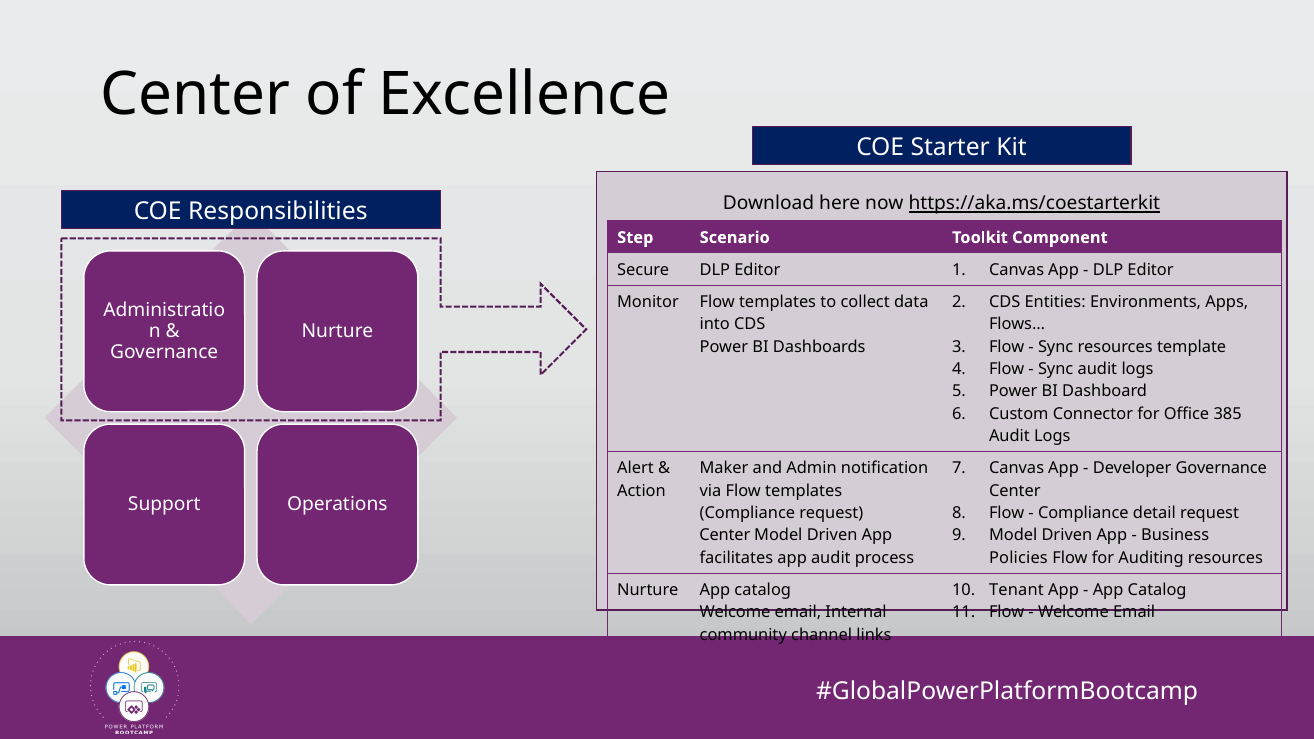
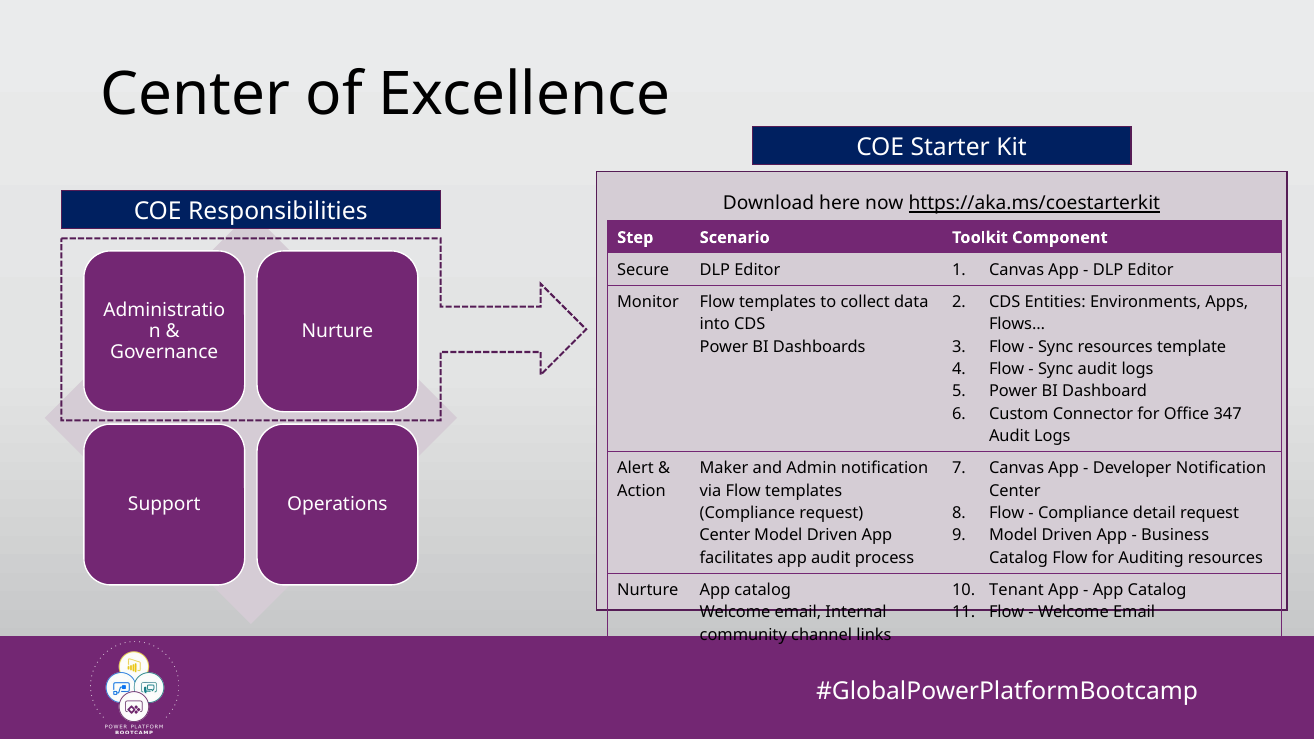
385: 385 -> 347
Developer Governance: Governance -> Notification
Policies at (1018, 558): Policies -> Catalog
